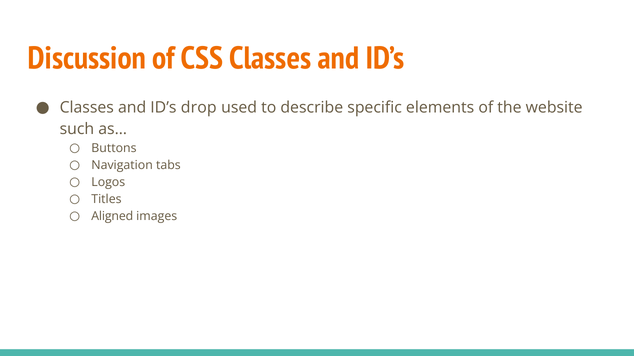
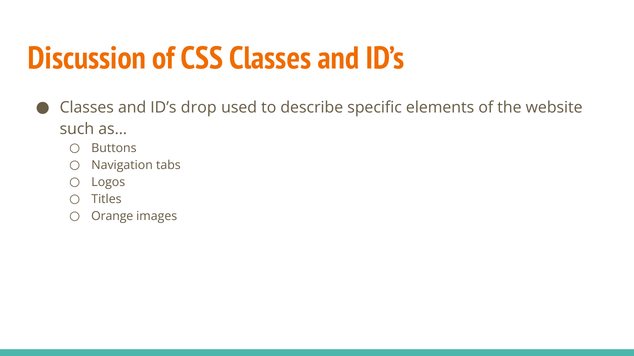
Aligned: Aligned -> Orange
